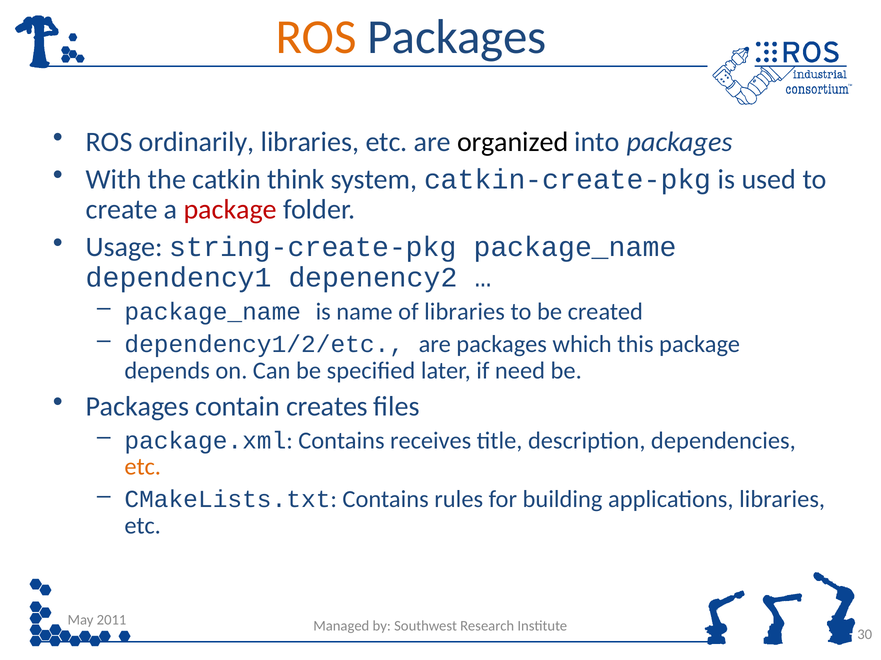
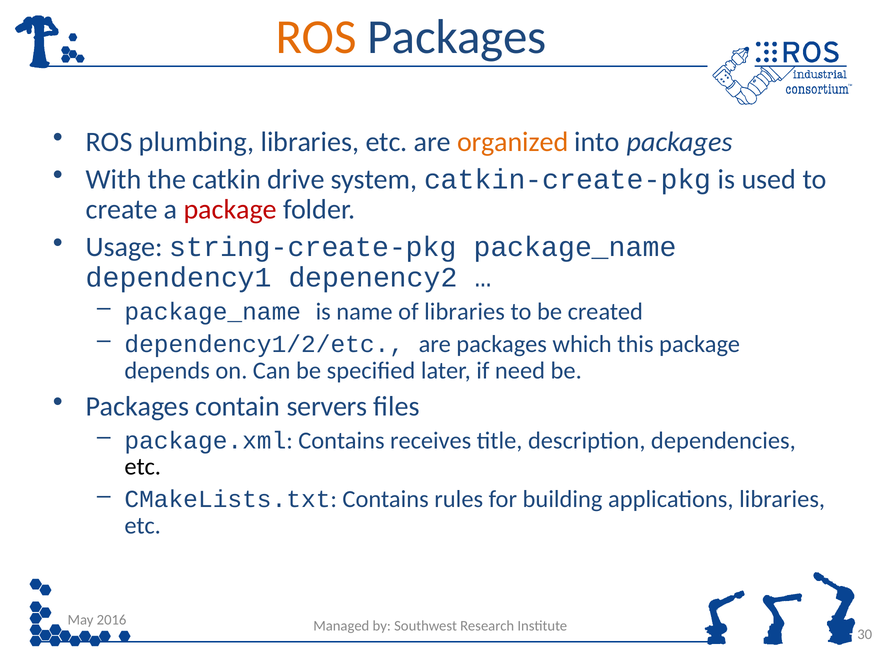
ordinarily: ordinarily -> plumbing
organized colour: black -> orange
think: think -> drive
creates: creates -> servers
etc at (143, 467) colour: orange -> black
2011: 2011 -> 2016
